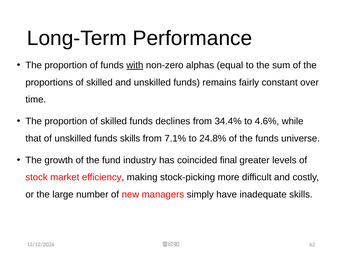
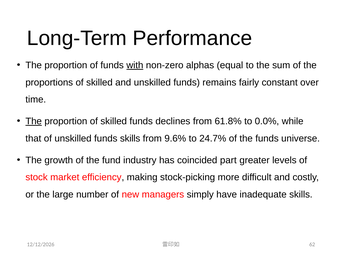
The at (34, 122) underline: none -> present
34.4%: 34.4% -> 61.8%
4.6%: 4.6% -> 0.0%
7.1%: 7.1% -> 9.6%
24.8%: 24.8% -> 24.7%
final: final -> part
